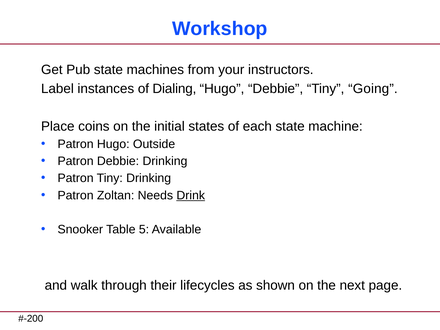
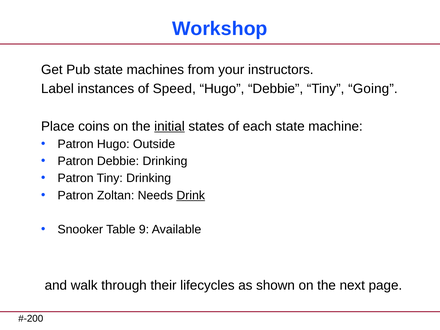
Dialing: Dialing -> Speed
initial underline: none -> present
5: 5 -> 9
